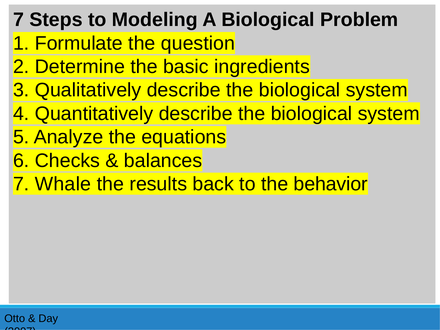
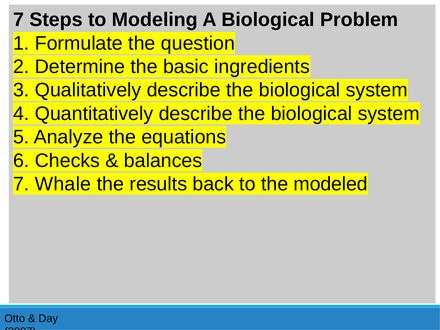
behavior: behavior -> modeled
